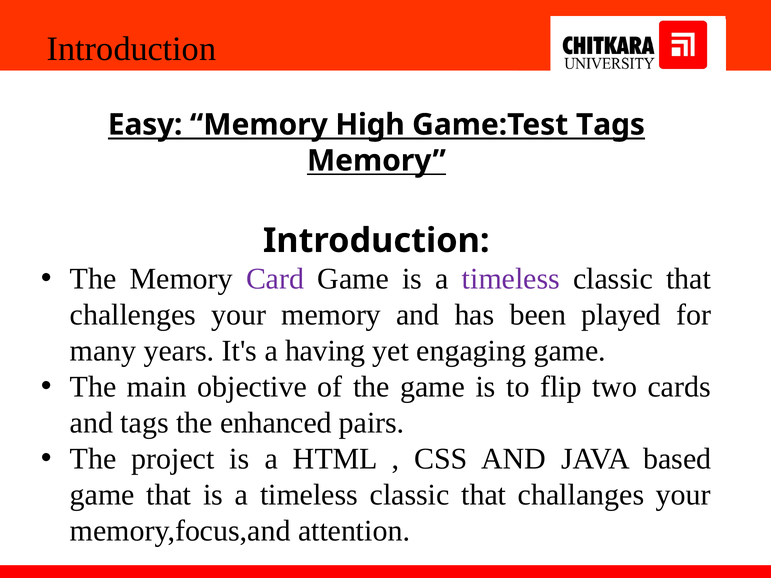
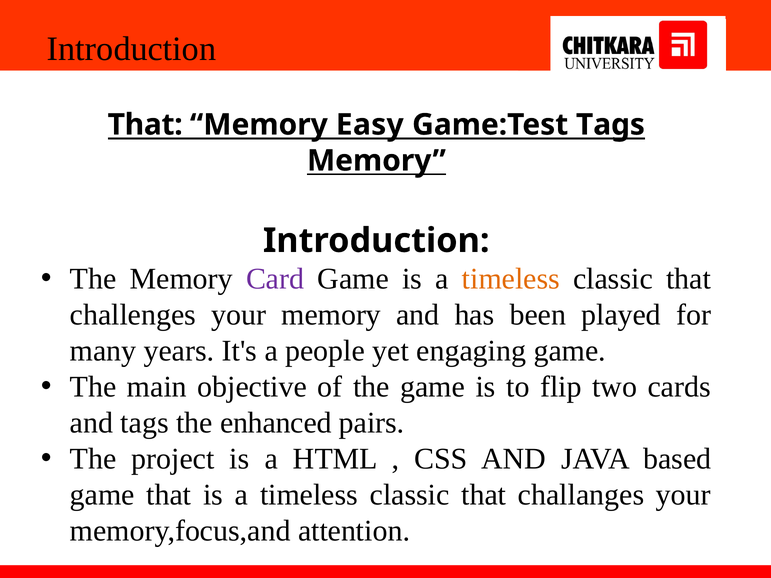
Easy at (145, 125): Easy -> That
High: High -> Easy
timeless at (511, 279) colour: purple -> orange
having: having -> people
